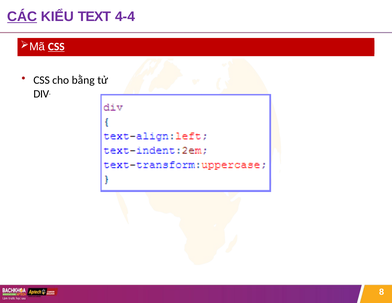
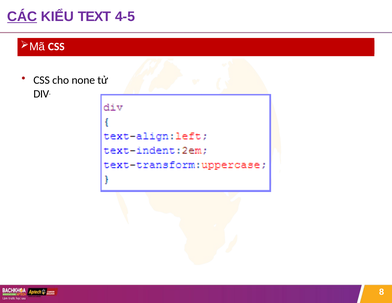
4-4: 4-4 -> 4-5
CSS at (56, 47) underline: present -> none
bằng: bằng -> none
